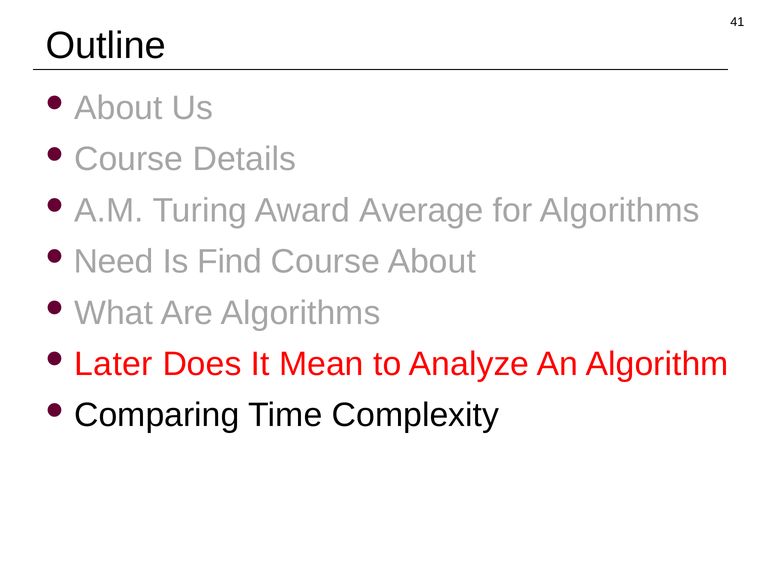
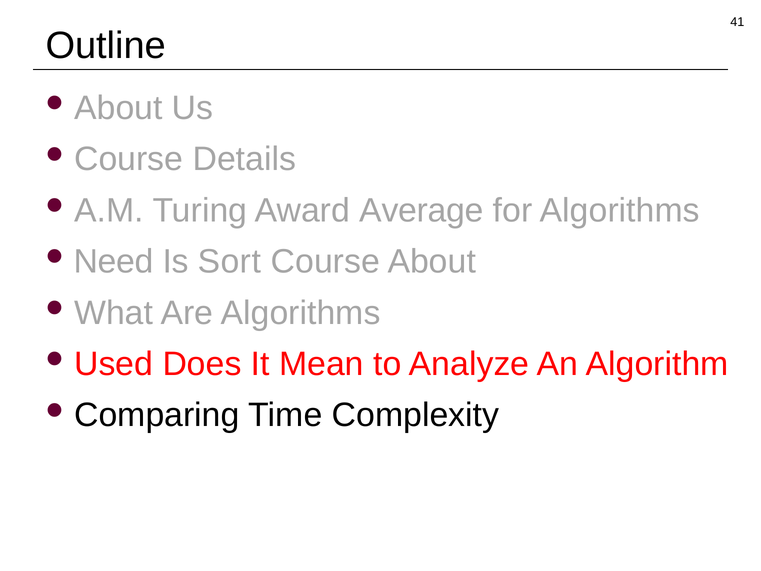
Find: Find -> Sort
Later: Later -> Used
